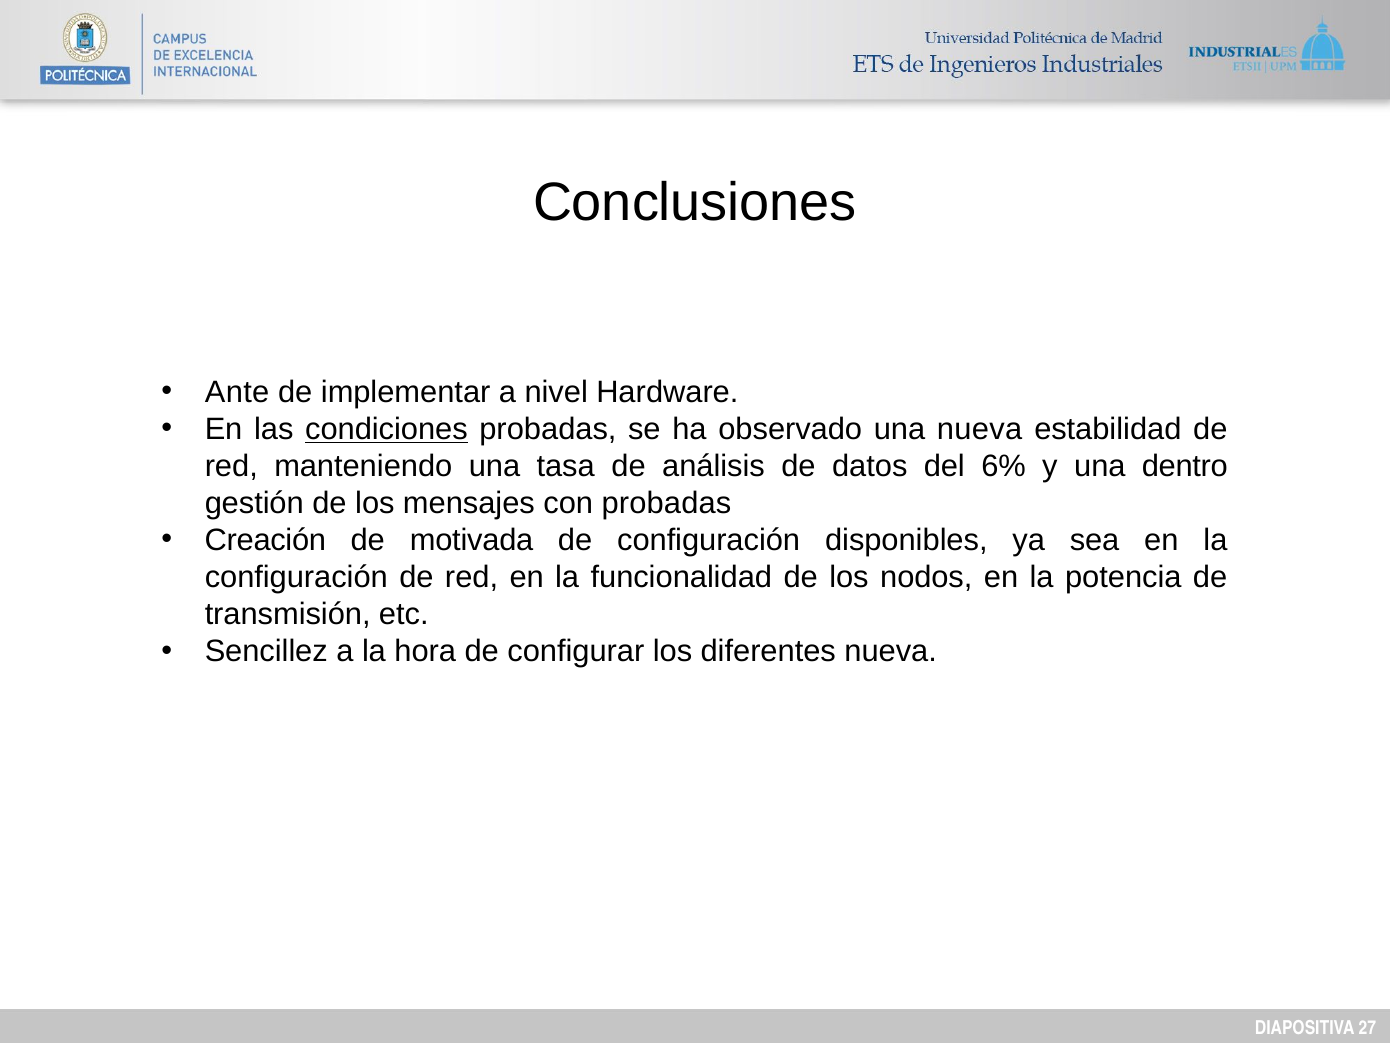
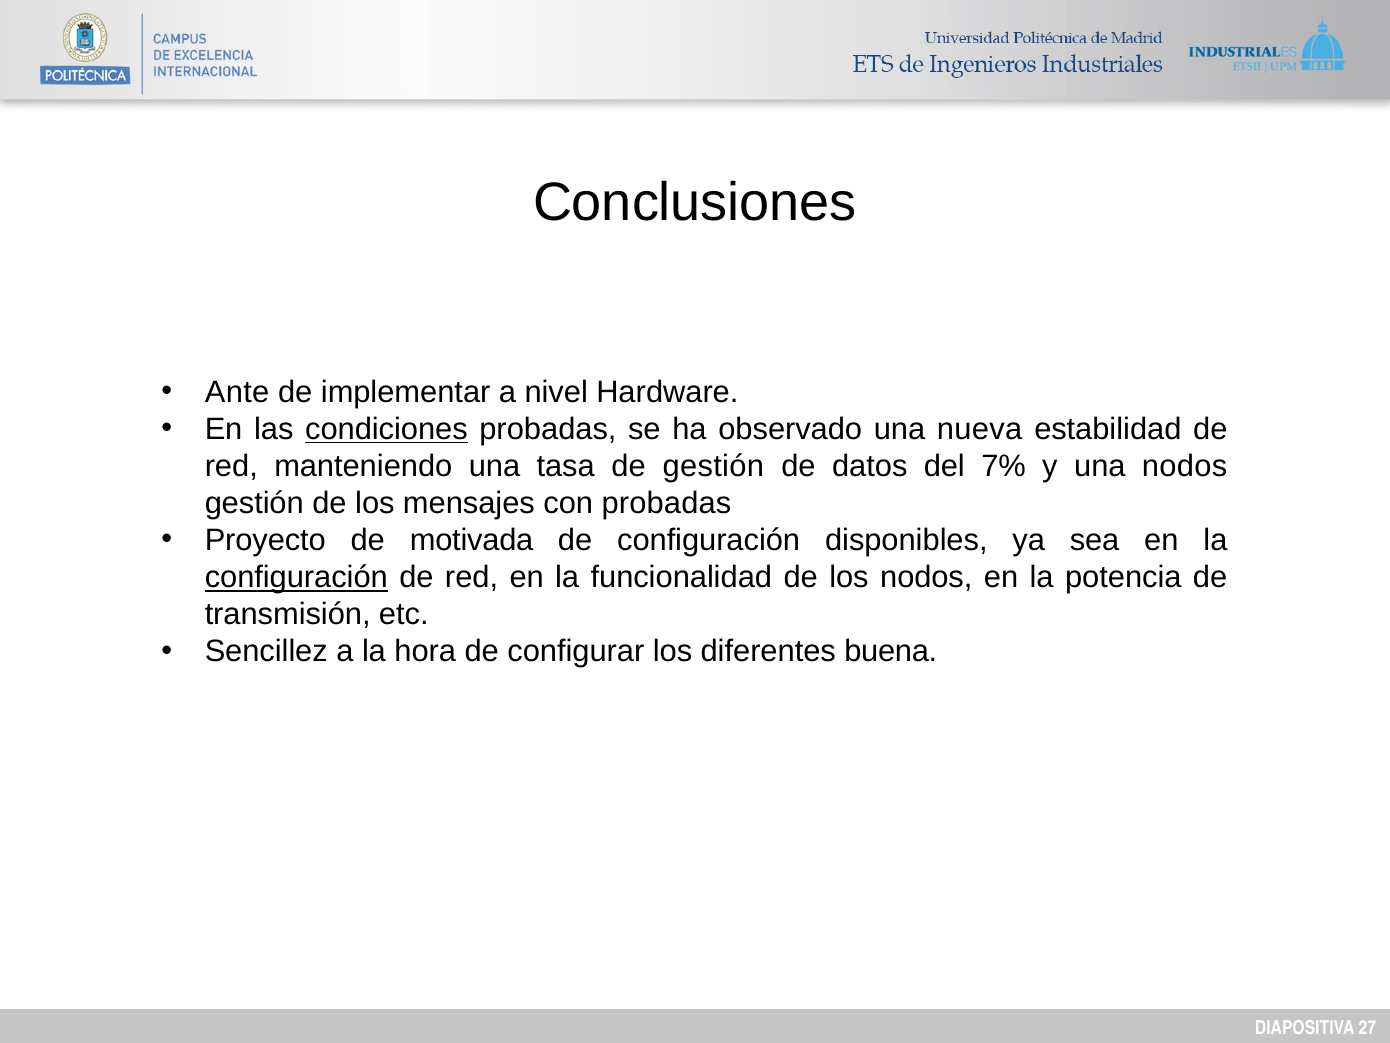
de análisis: análisis -> gestión
6%: 6% -> 7%
una dentro: dentro -> nodos
Creación: Creación -> Proyecto
configuración at (296, 577) underline: none -> present
diferentes nueva: nueva -> buena
